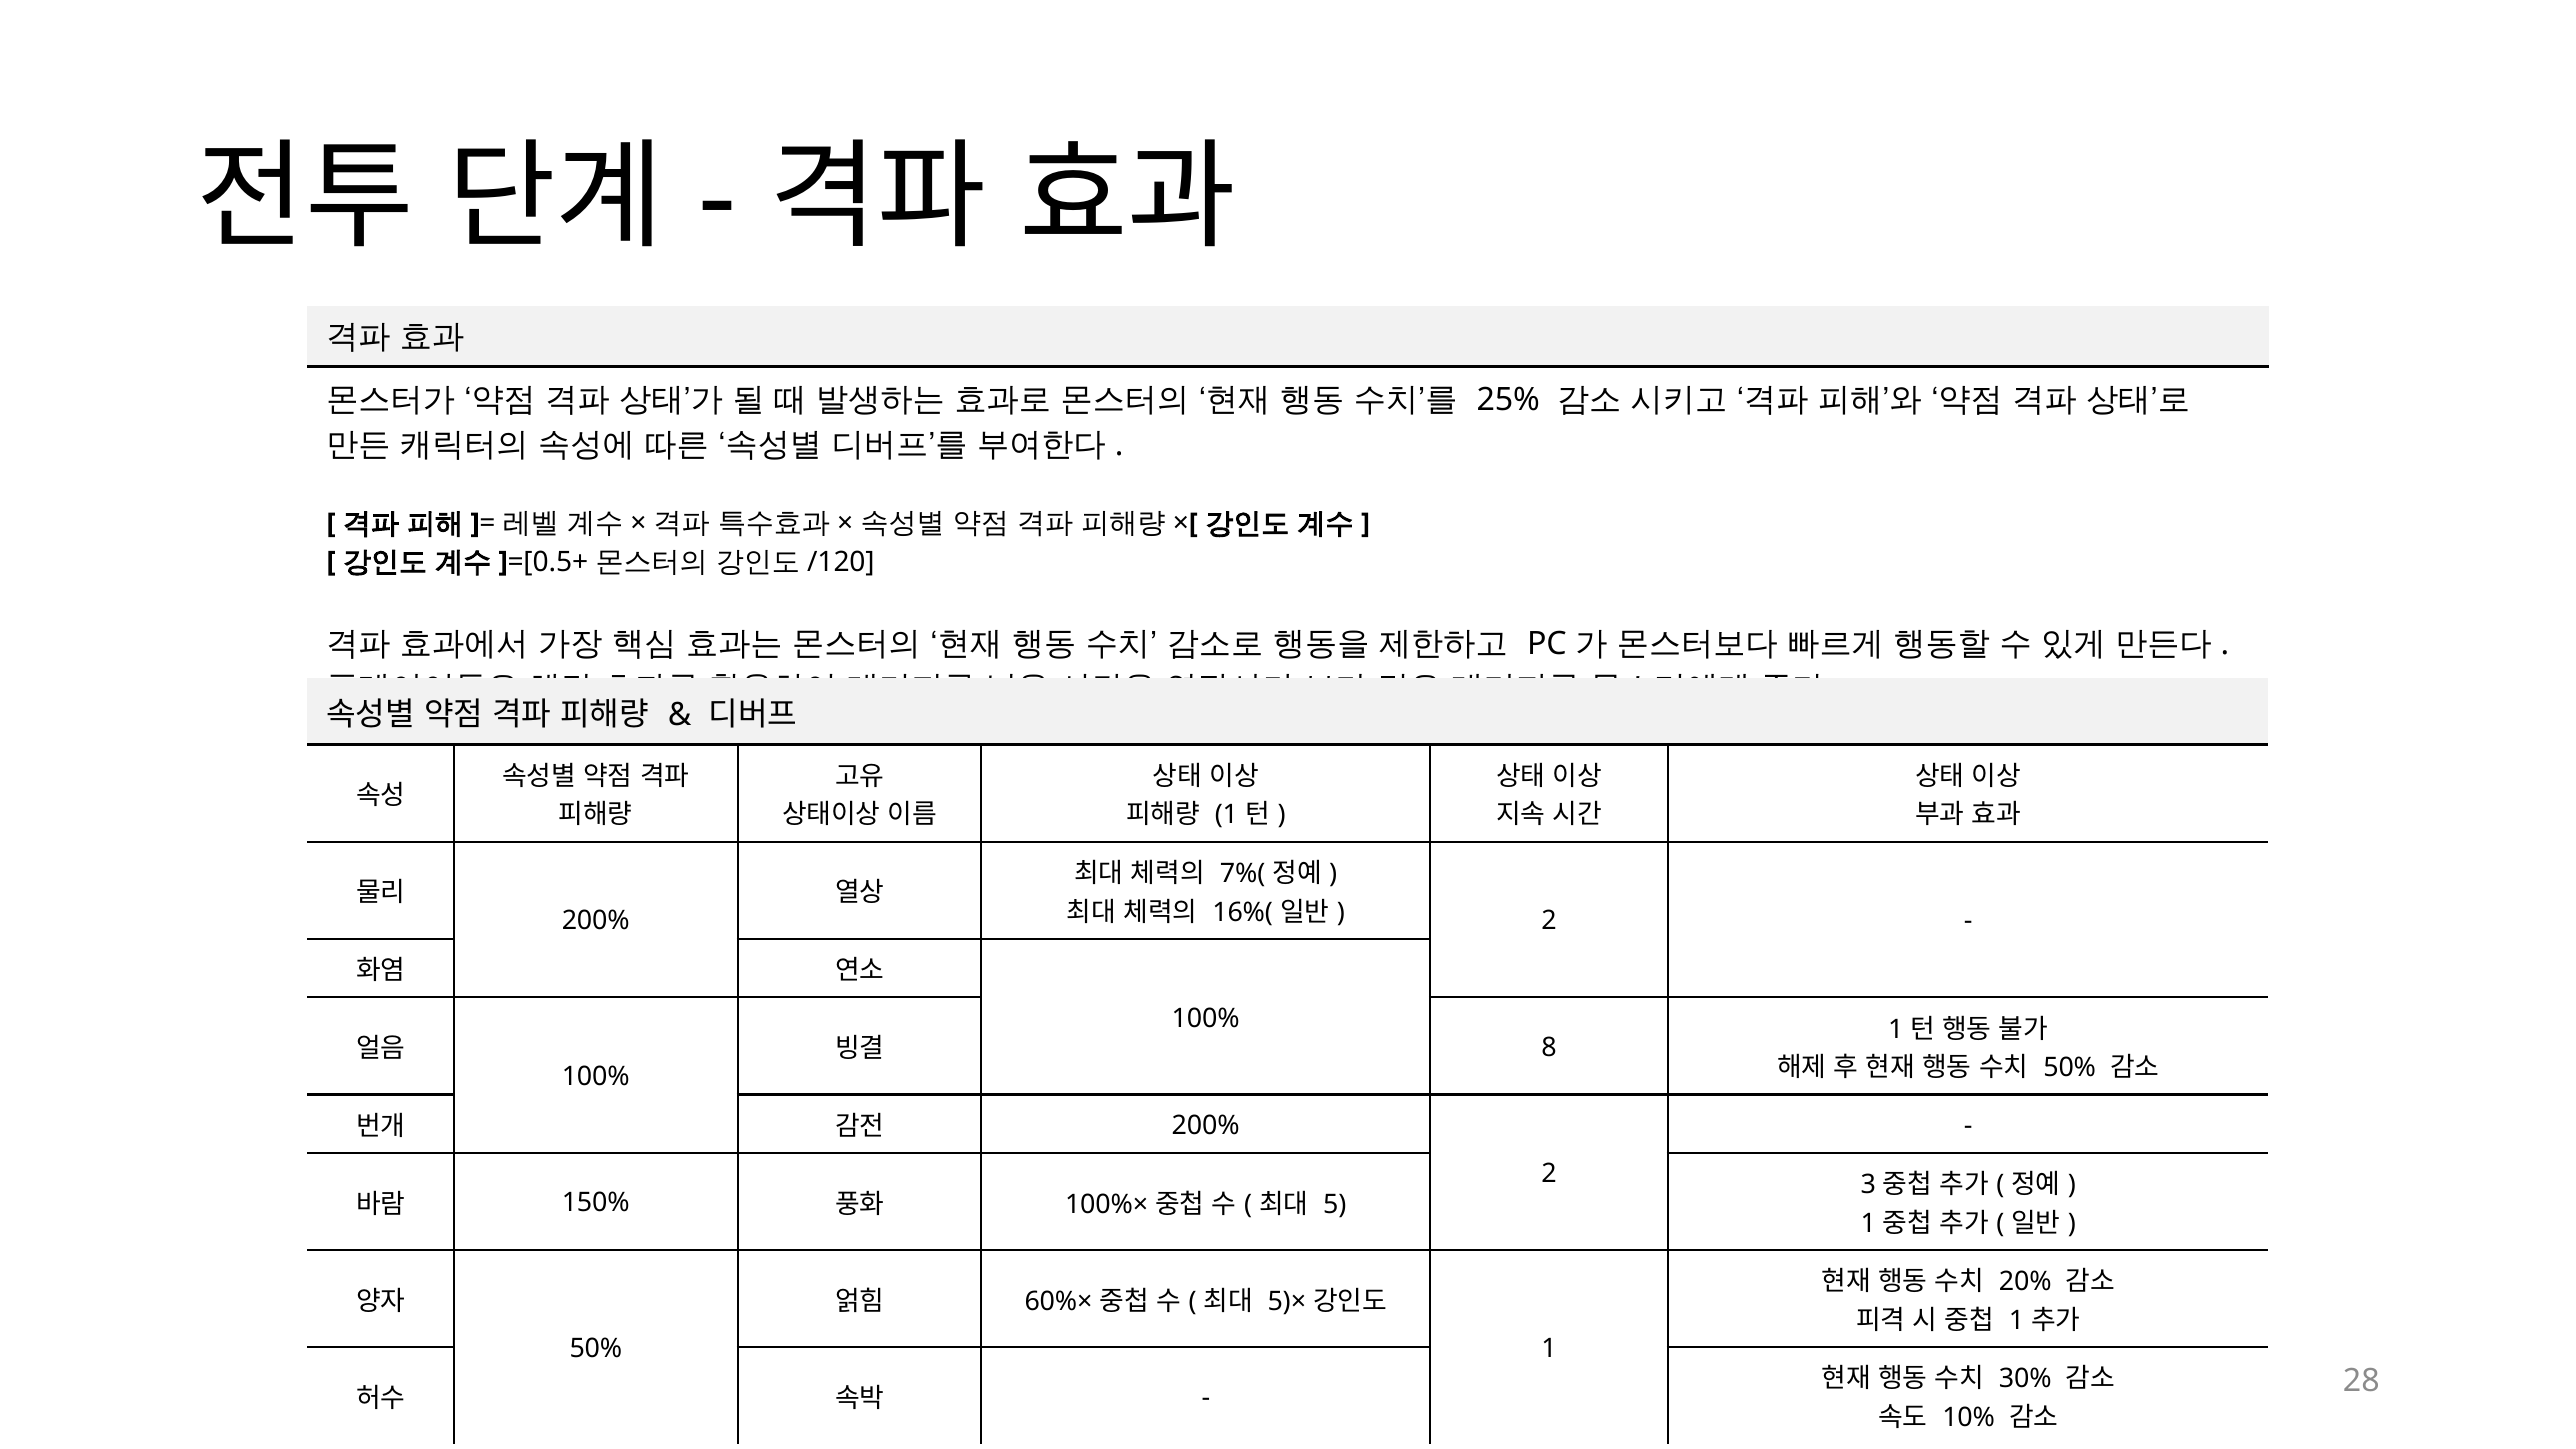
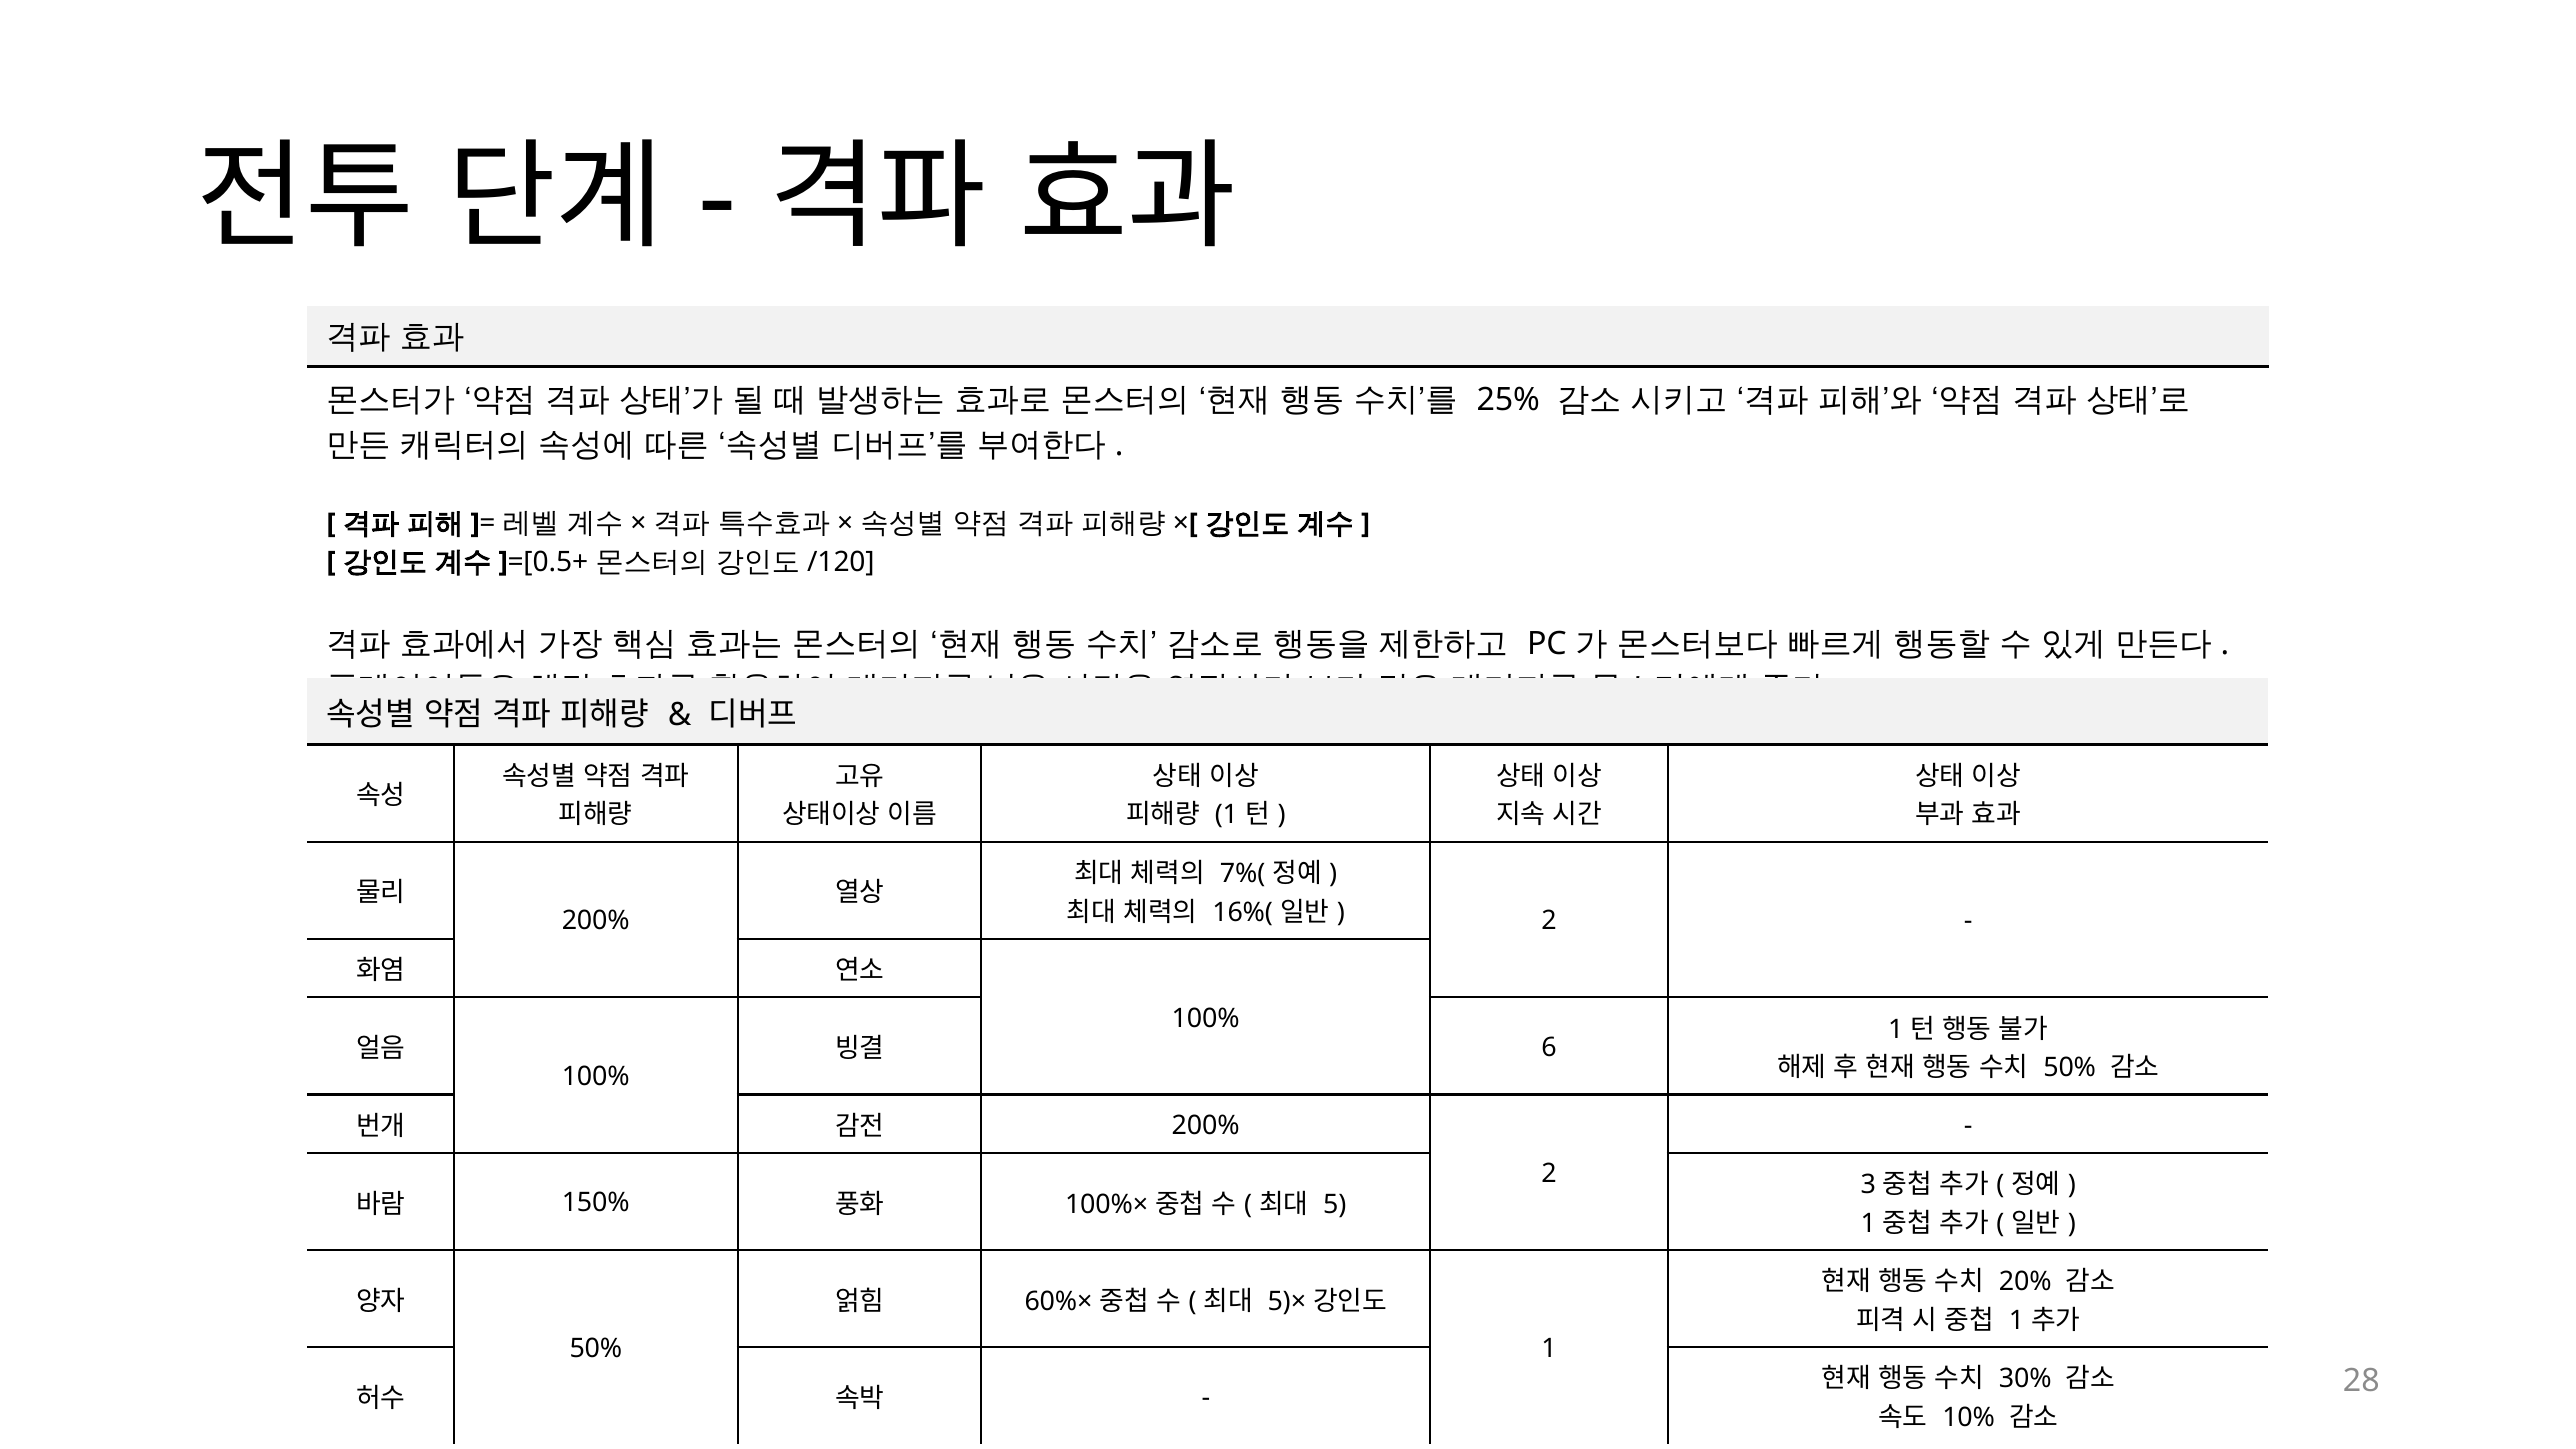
8: 8 -> 6
